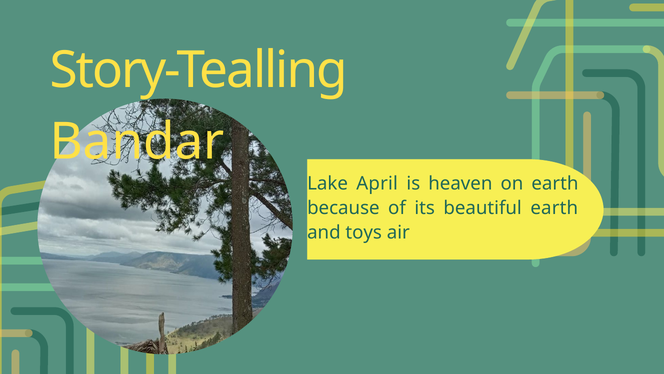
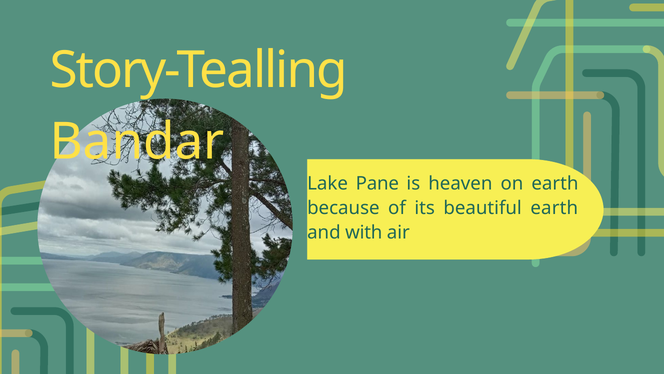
April: April -> Pane
toys: toys -> with
